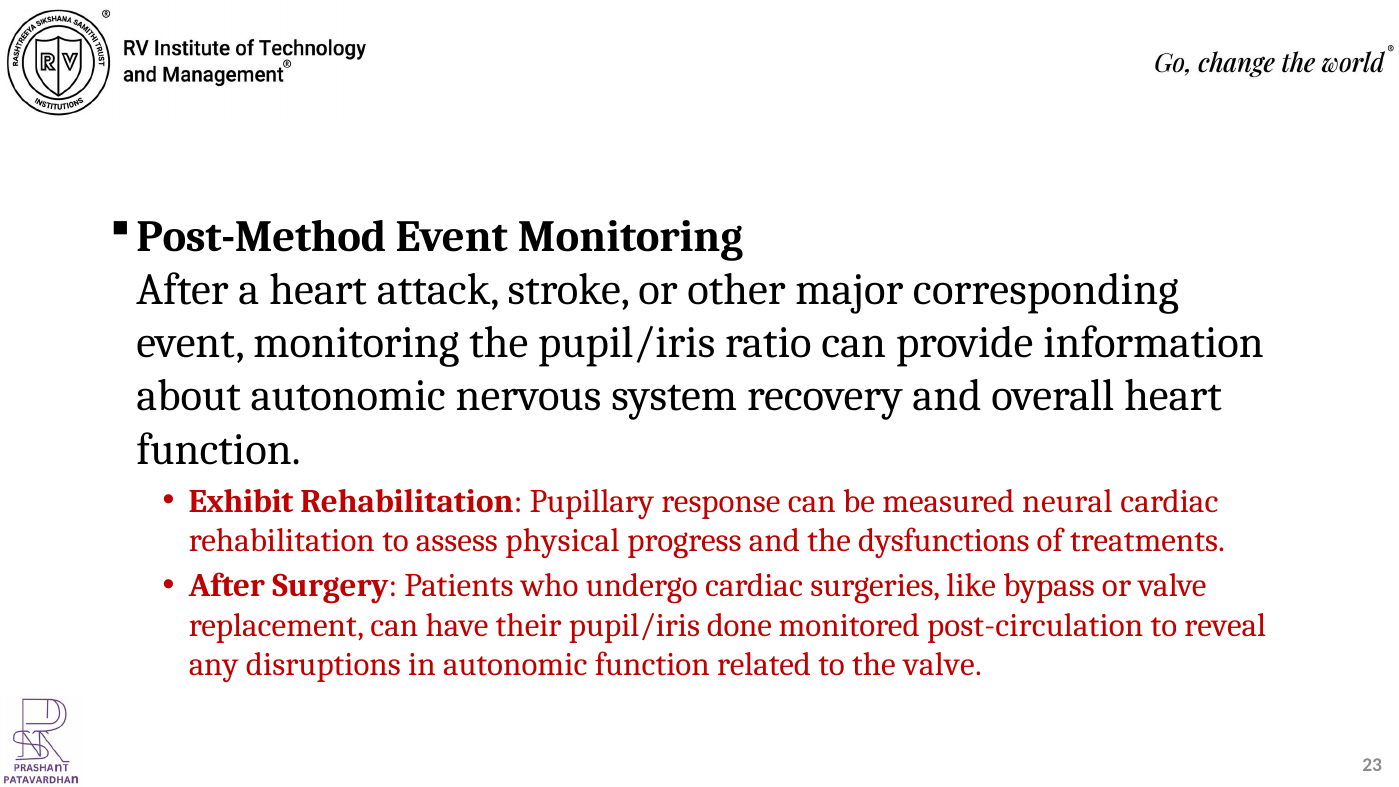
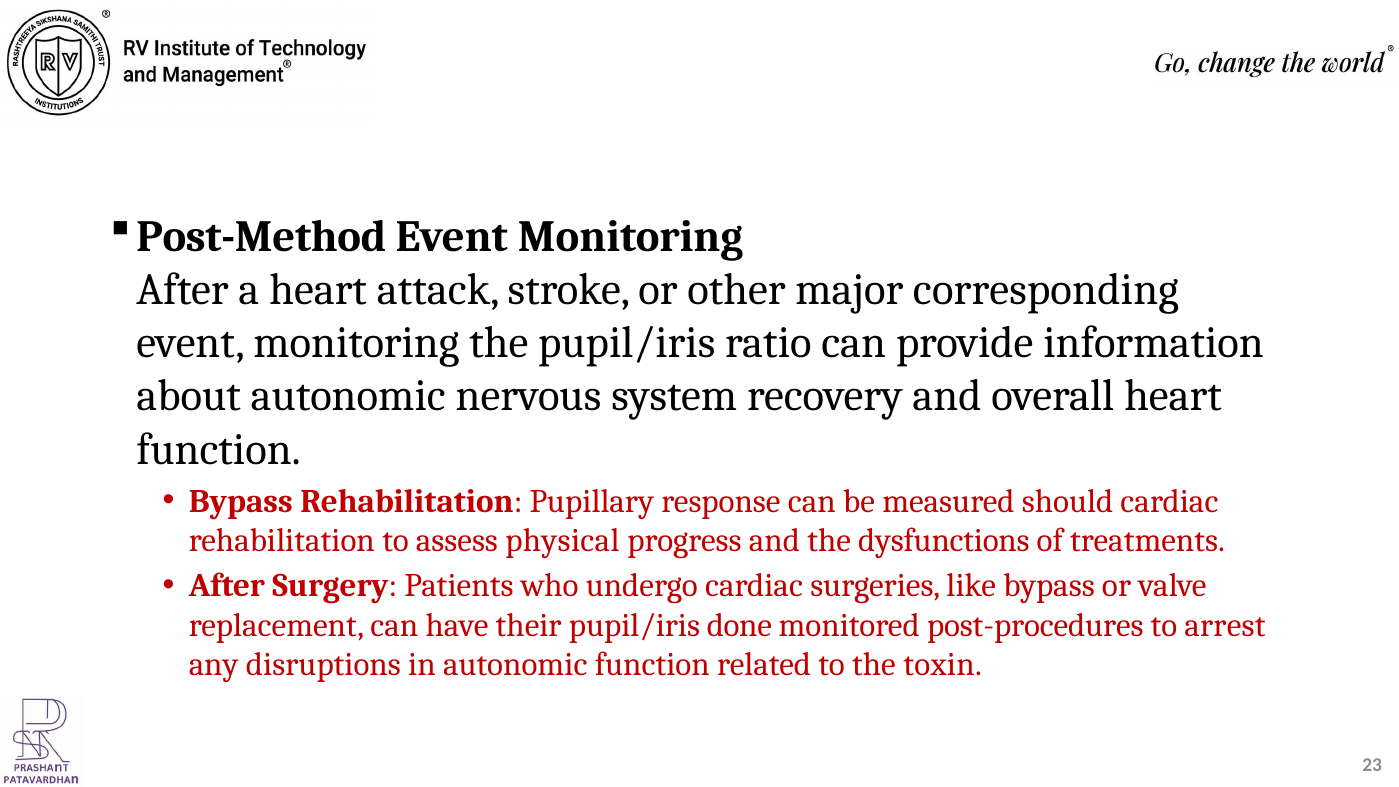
Exhibit at (241, 501): Exhibit -> Bypass
neural: neural -> should
post-circulation: post-circulation -> post-procedures
reveal: reveal -> arrest
the valve: valve -> toxin
